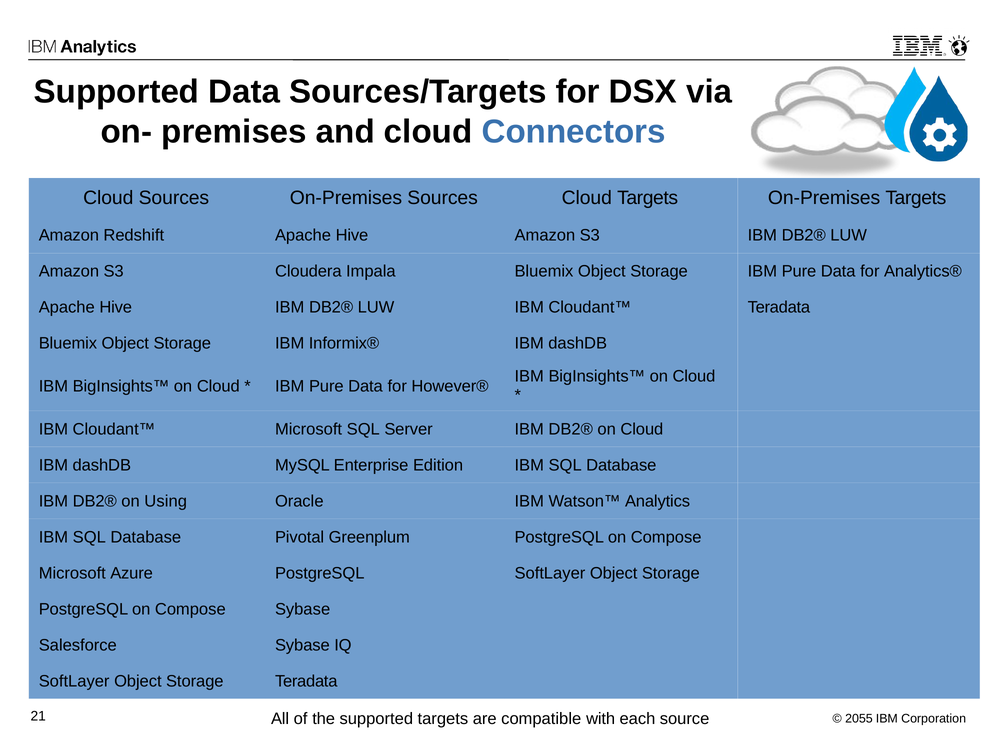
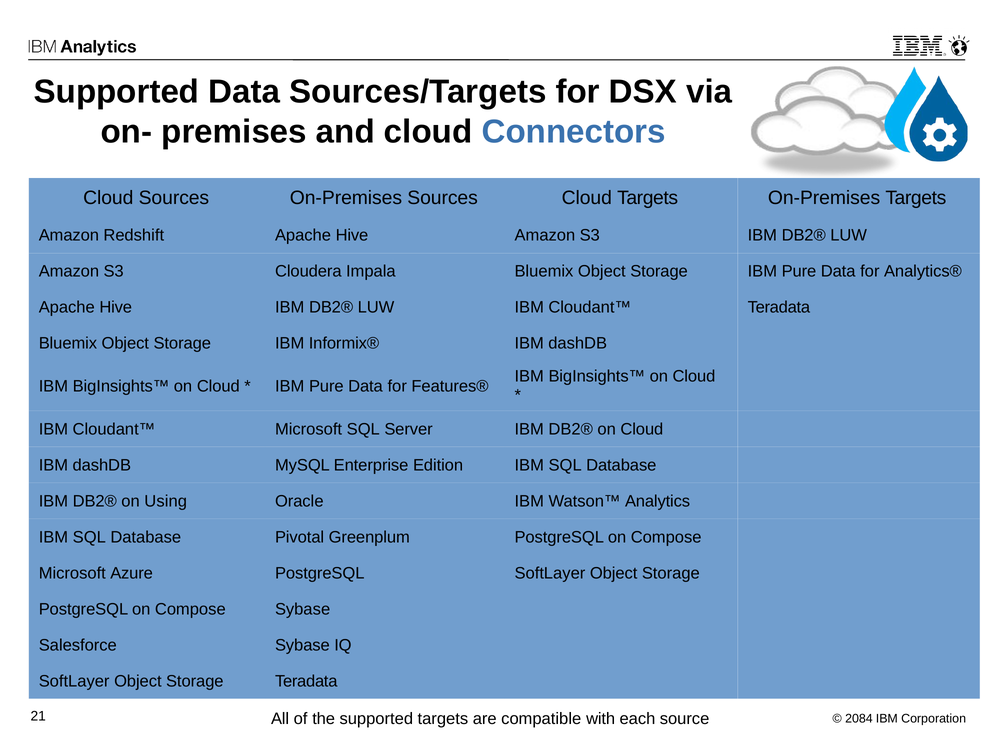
However®: However® -> Features®
2055: 2055 -> 2084
